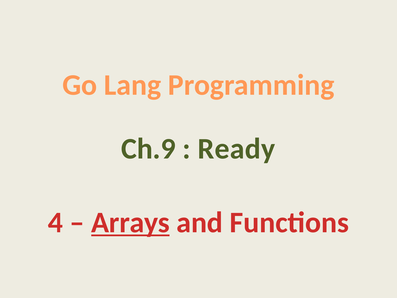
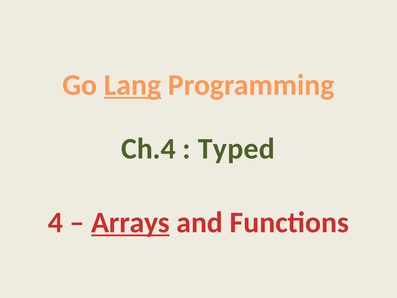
Lang underline: none -> present
Ch.9: Ch.9 -> Ch.4
Ready: Ready -> Typed
